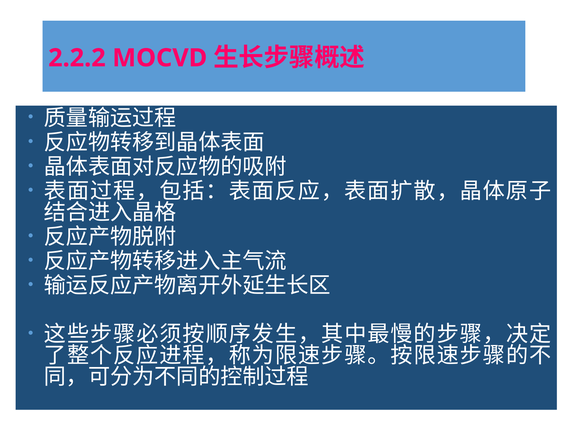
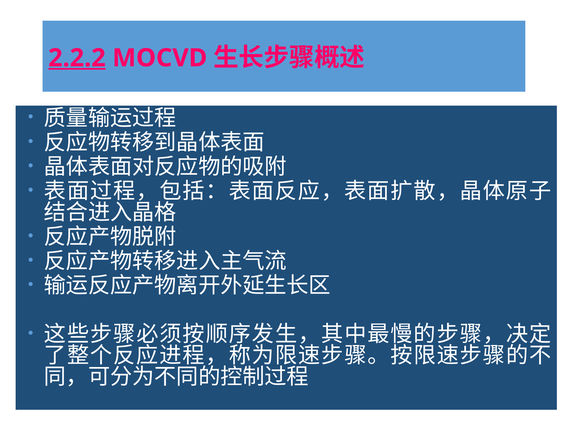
2.2.2 underline: none -> present
